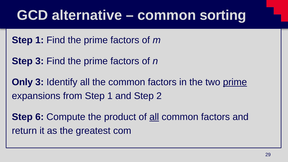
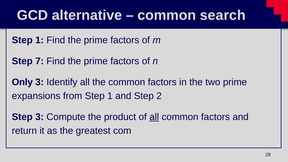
sorting: sorting -> search
Step 3: 3 -> 7
prime at (235, 82) underline: present -> none
Step 6: 6 -> 3
